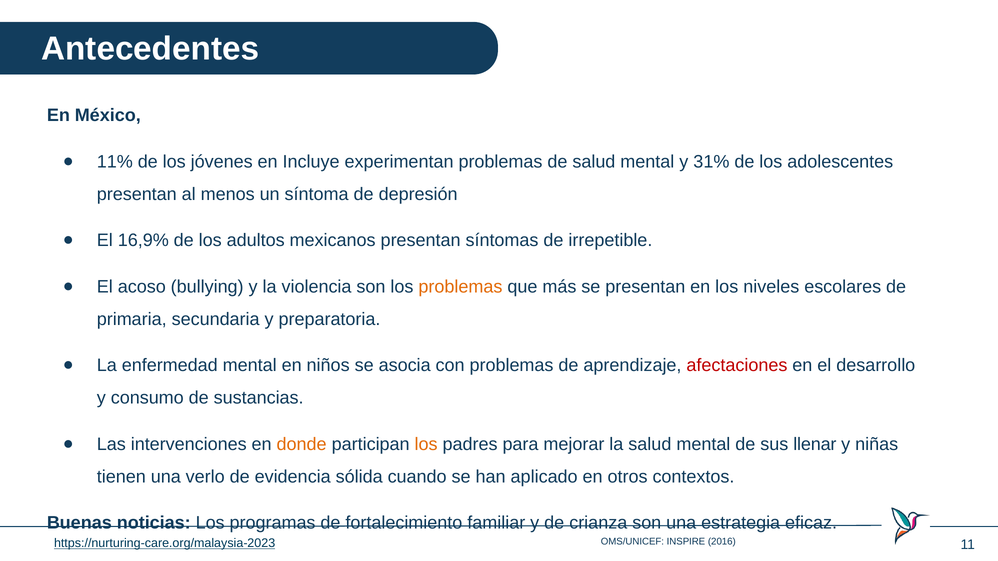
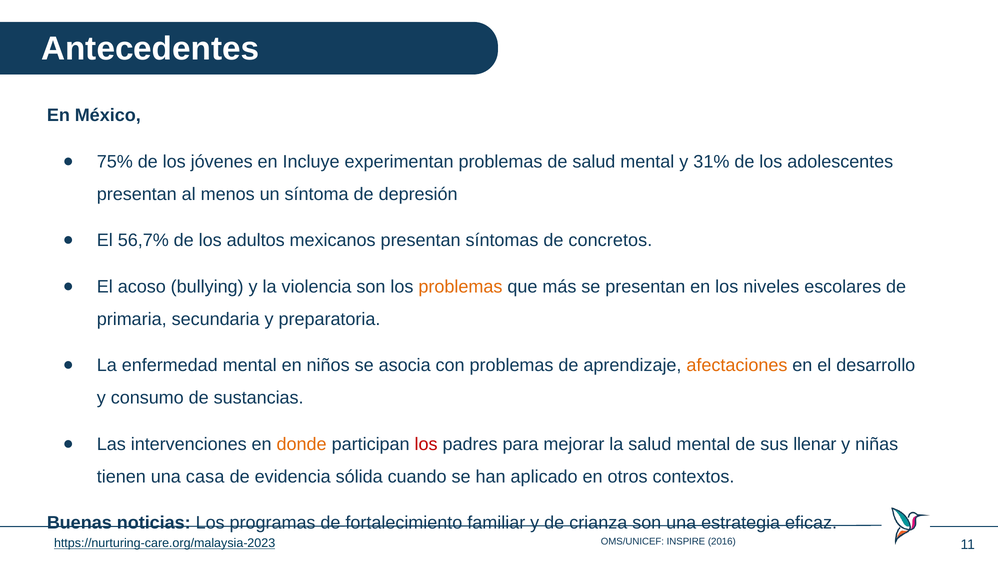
11%: 11% -> 75%
16,9%: 16,9% -> 56,7%
irrepetible: irrepetible -> concretos
afectaciones colour: red -> orange
los at (426, 444) colour: orange -> red
verlo: verlo -> casa
